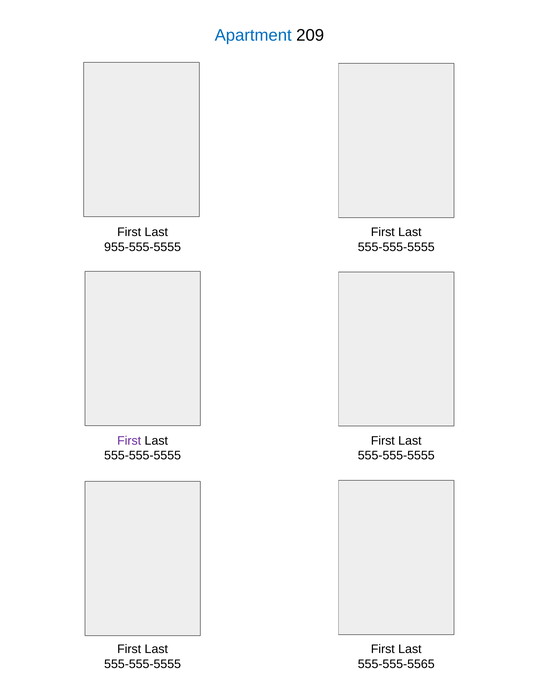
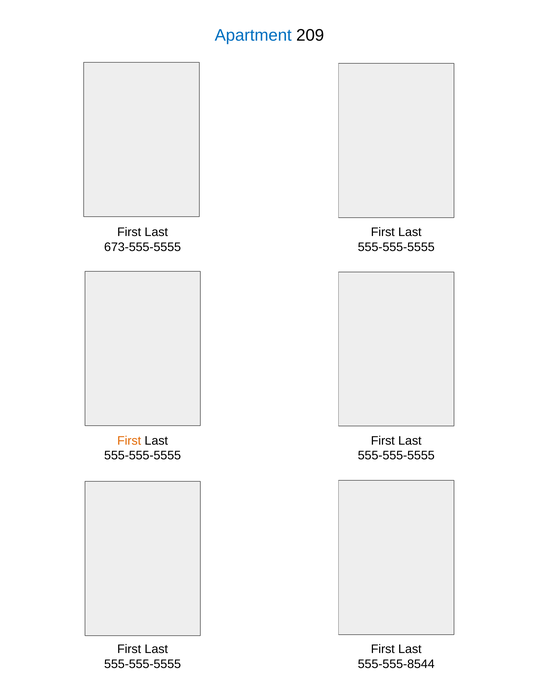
955-555-5555: 955-555-5555 -> 673-555-5555
First at (129, 440) colour: purple -> orange
555-555-5565: 555-555-5565 -> 555-555-8544
